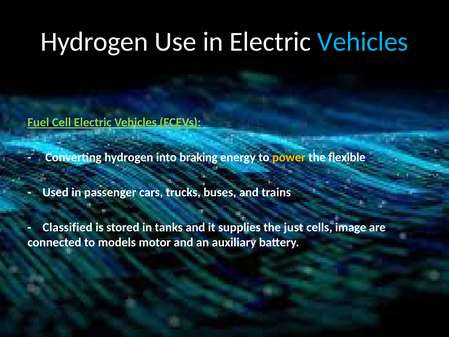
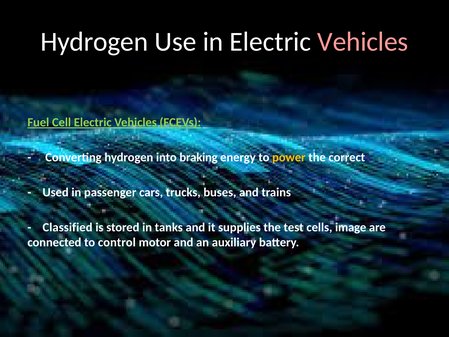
Vehicles at (363, 42) colour: light blue -> pink
flexible: flexible -> correct
just: just -> test
models: models -> control
